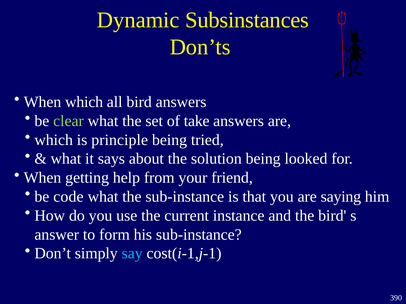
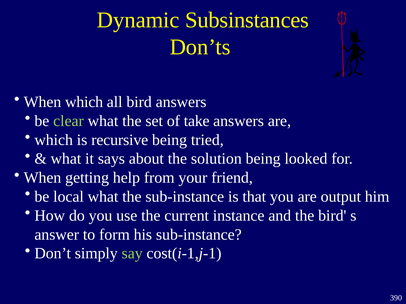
principle: principle -> recursive
code: code -> local
saying: saying -> output
say colour: light blue -> light green
